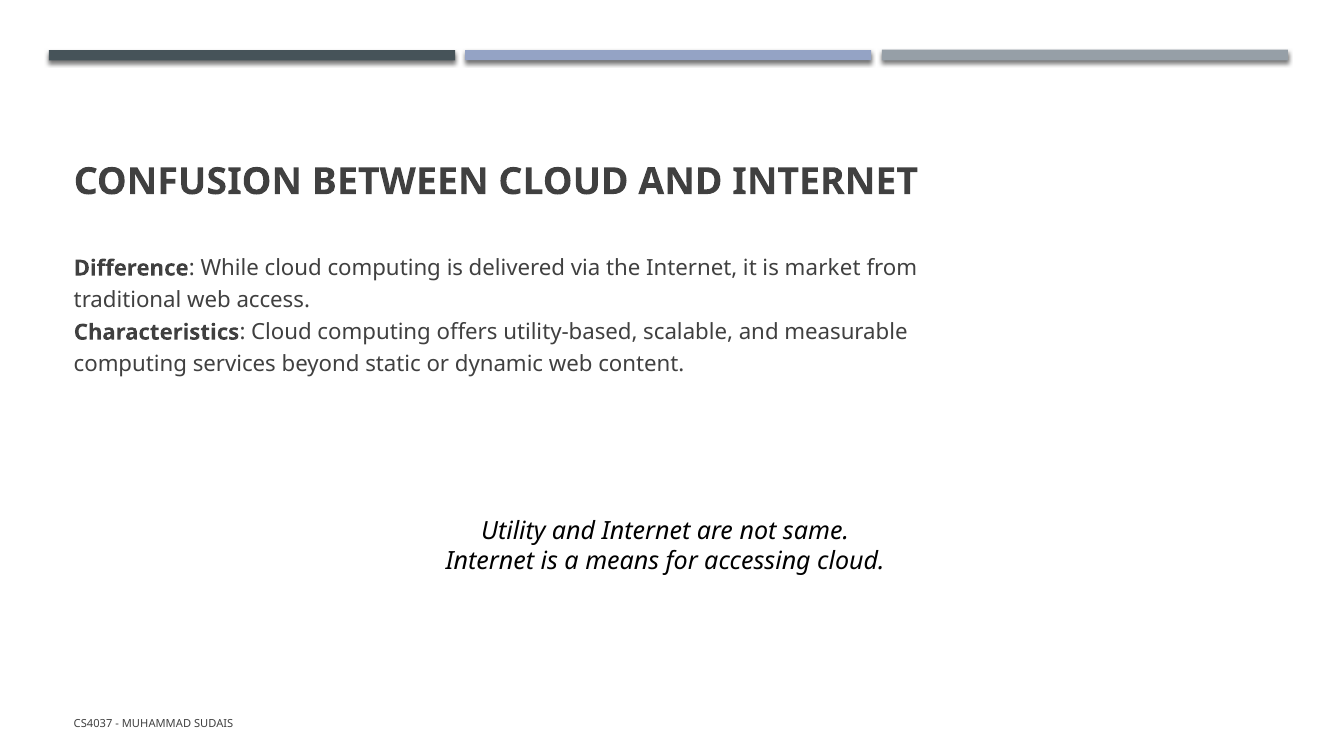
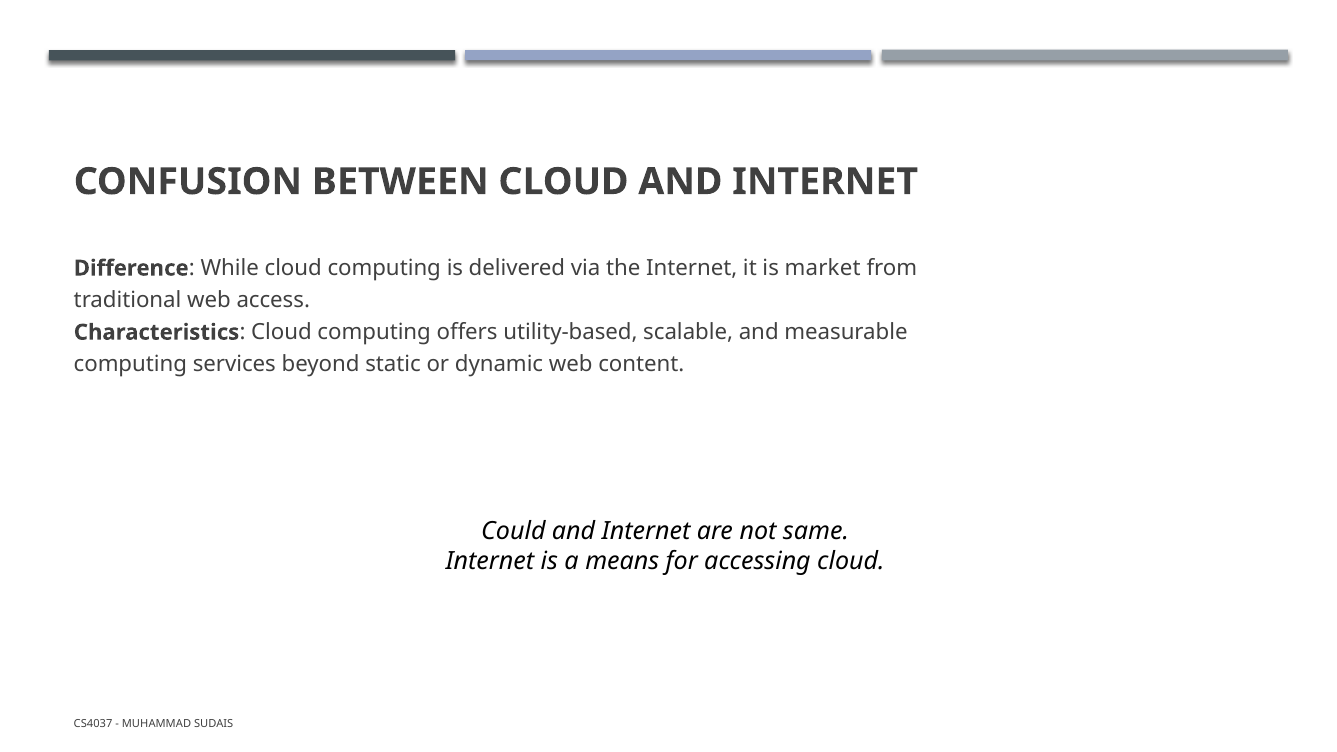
Utility: Utility -> Could
